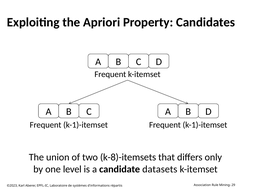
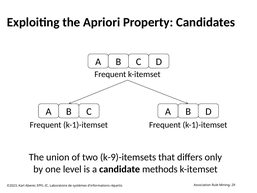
k-8)-itemsets: k-8)-itemsets -> k-9)-itemsets
datasets: datasets -> methods
